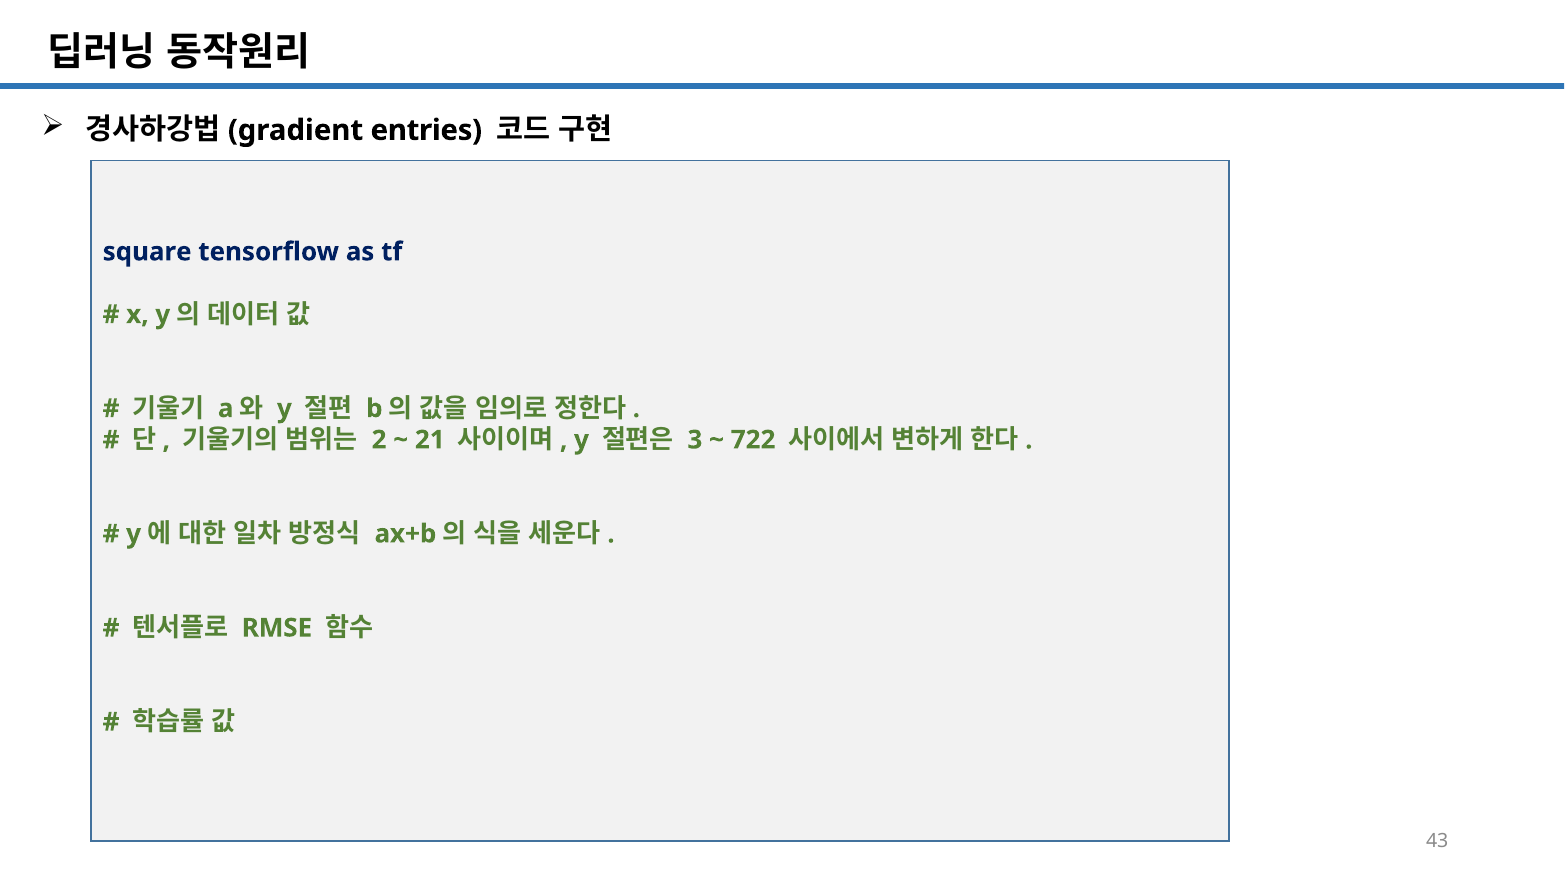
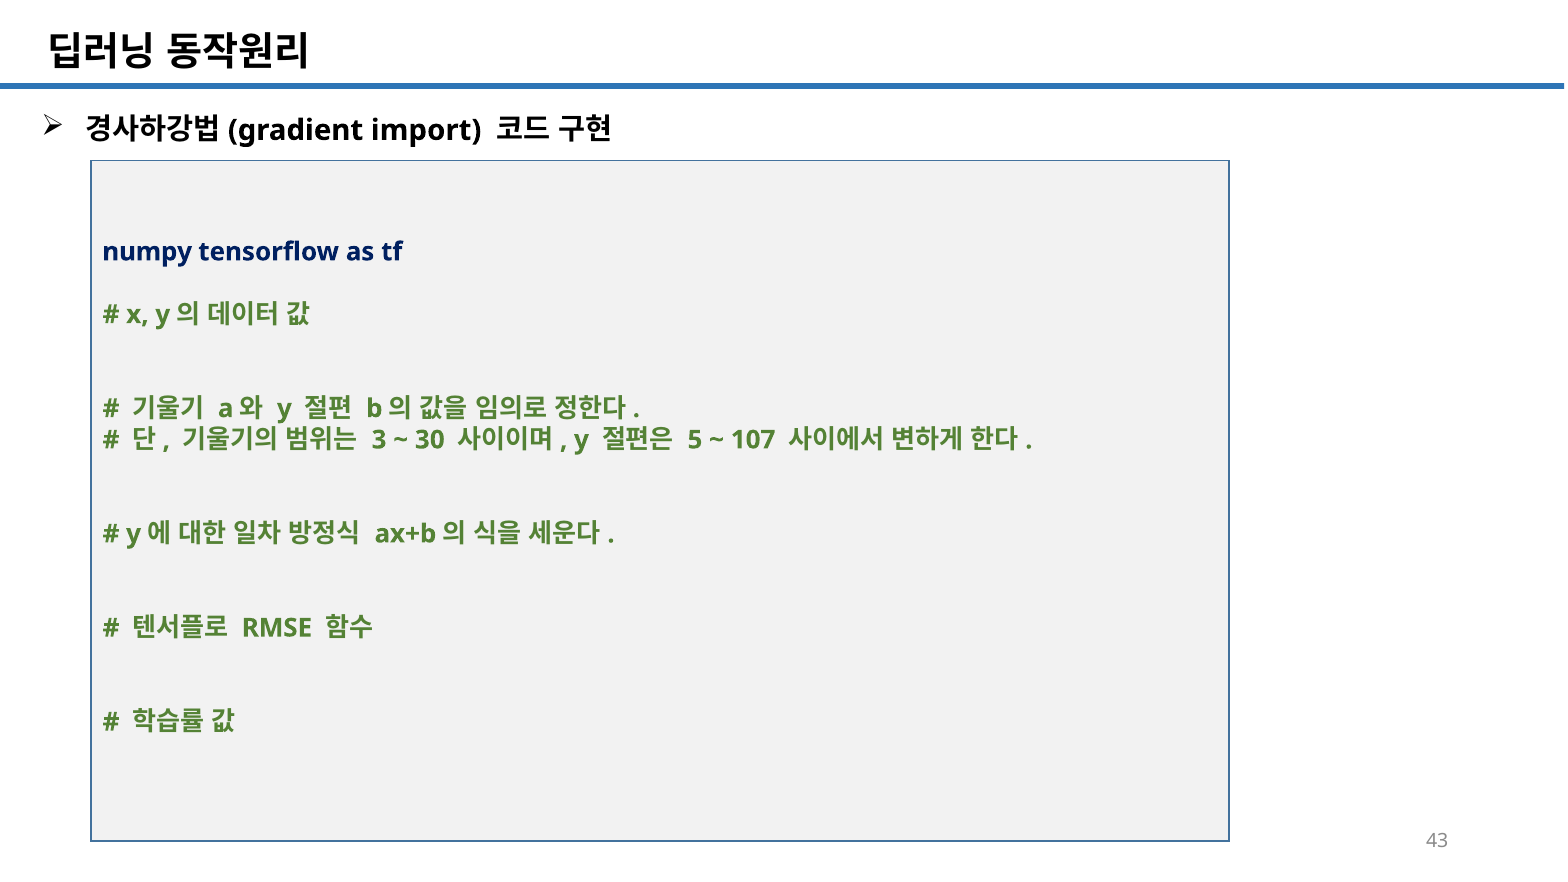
entries: entries -> import
square: square -> numpy
2: 2 -> 3
21: 21 -> 30
3: 3 -> 5
722: 722 -> 107
